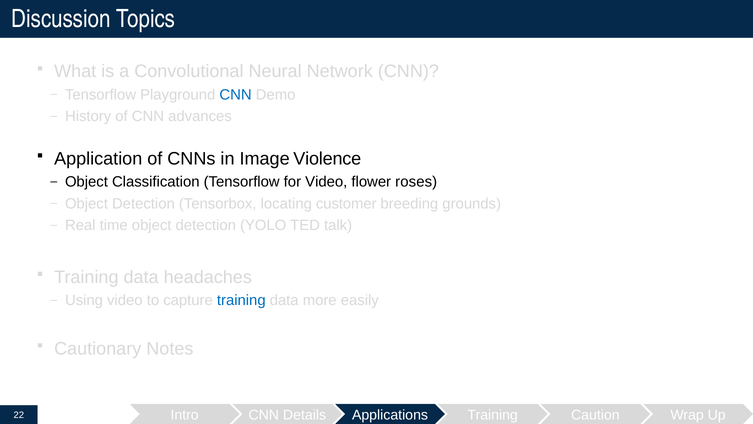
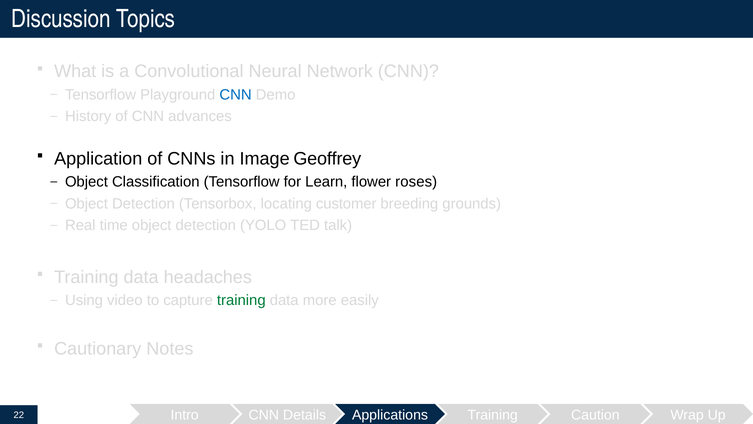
Violence: Violence -> Geoffrey
for Video: Video -> Learn
training at (241, 300) colour: blue -> green
